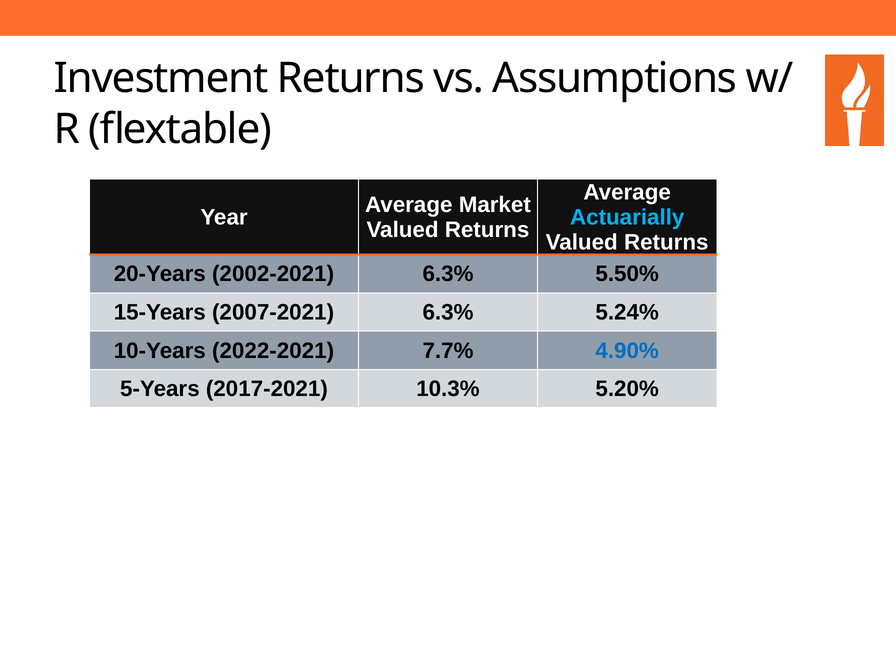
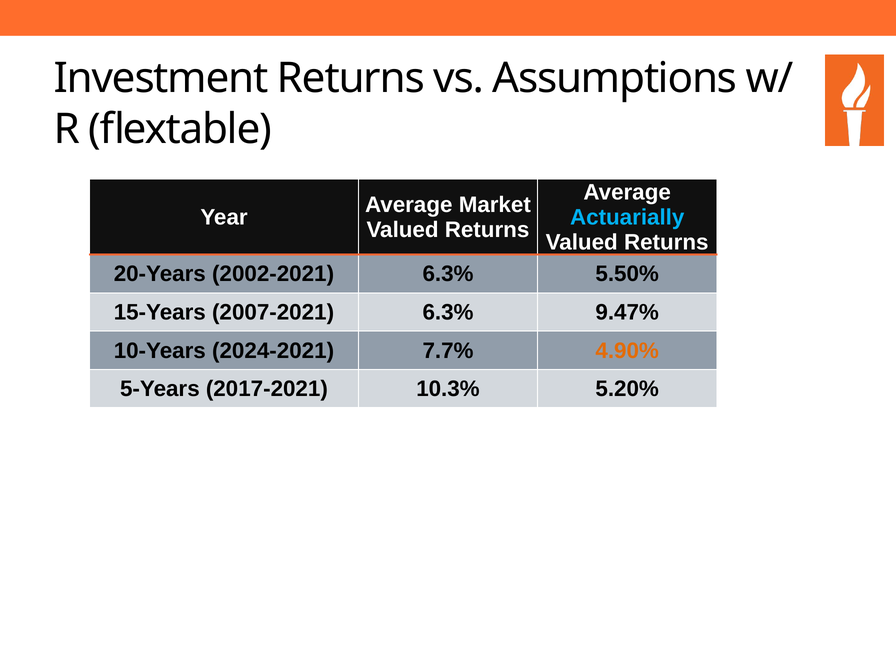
5.24%: 5.24% -> 9.47%
2022-2021: 2022-2021 -> 2024-2021
4.90% colour: blue -> orange
